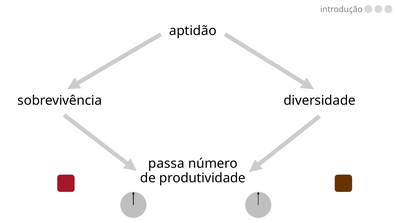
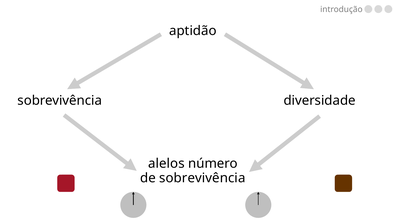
passa: passa -> alelos
de produtividade: produtividade -> sobrevivência
